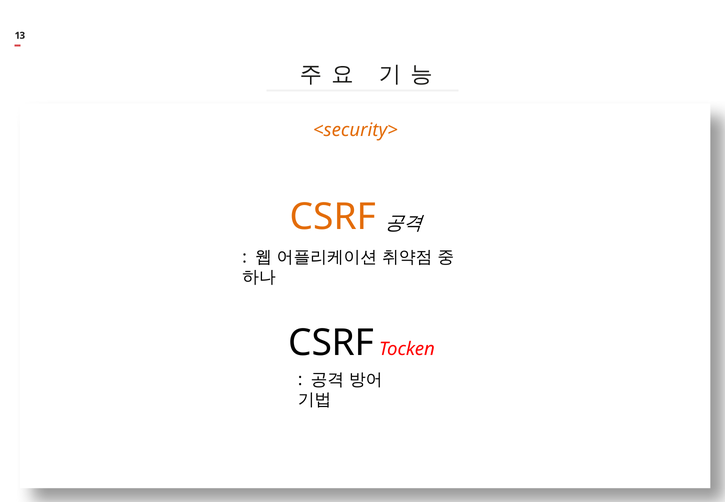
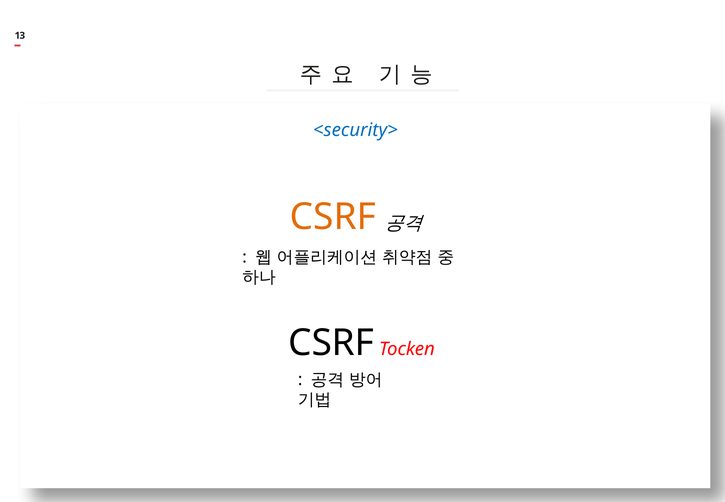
<security> colour: orange -> blue
